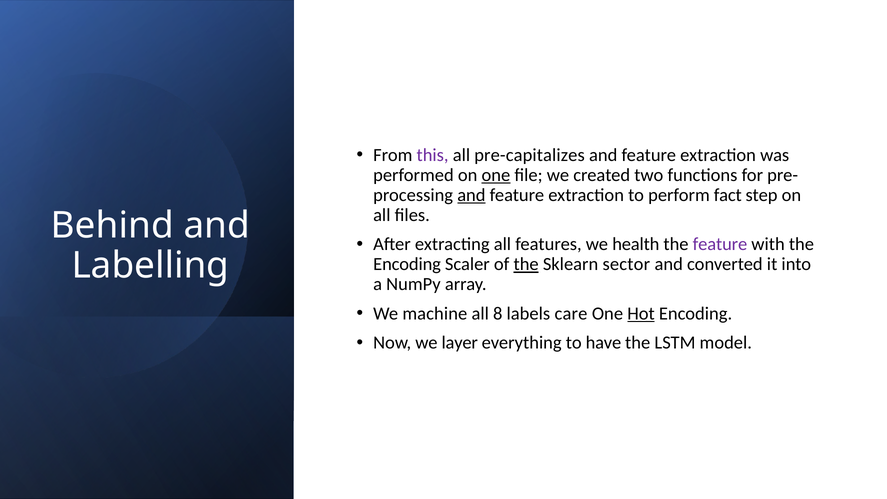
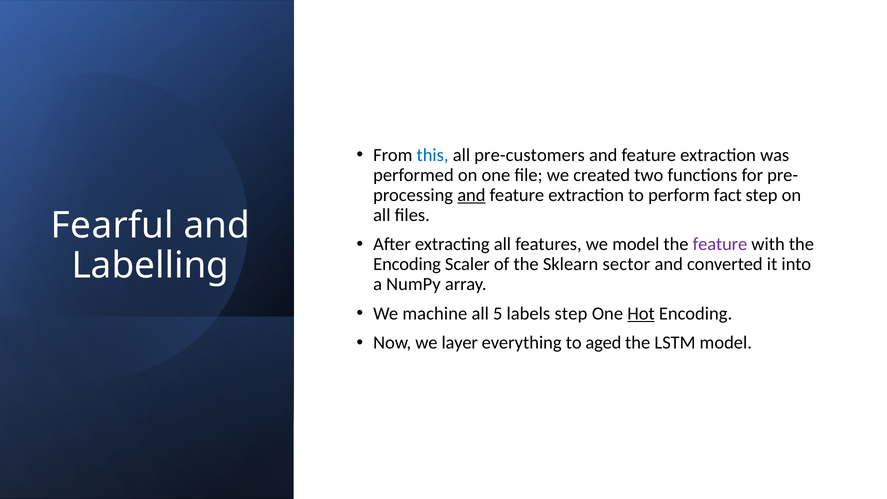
this colour: purple -> blue
pre-capitalizes: pre-capitalizes -> pre-customers
one at (496, 175) underline: present -> none
Behind: Behind -> Fearful
we health: health -> model
the at (526, 264) underline: present -> none
8: 8 -> 5
labels care: care -> step
have: have -> aged
